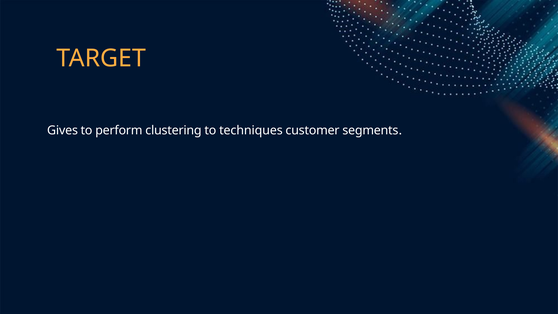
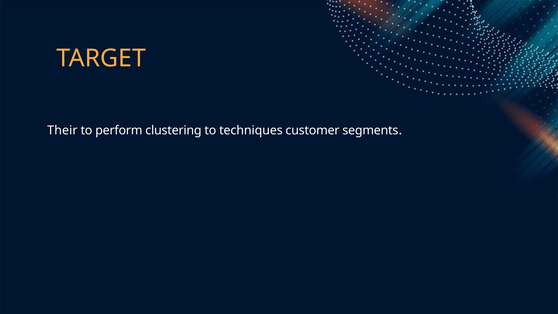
Gives: Gives -> Their
